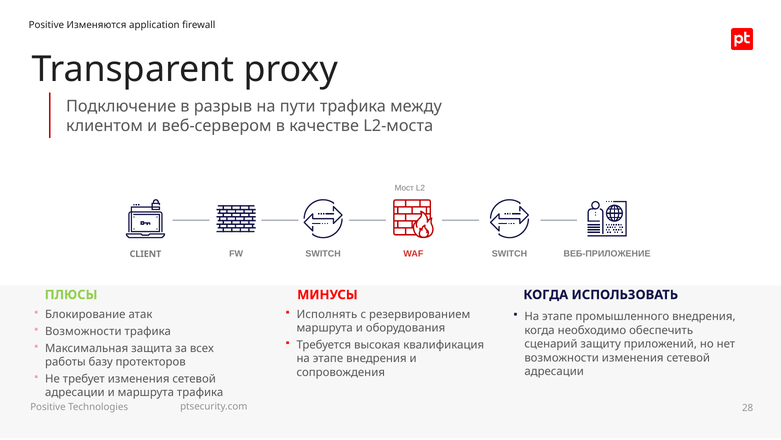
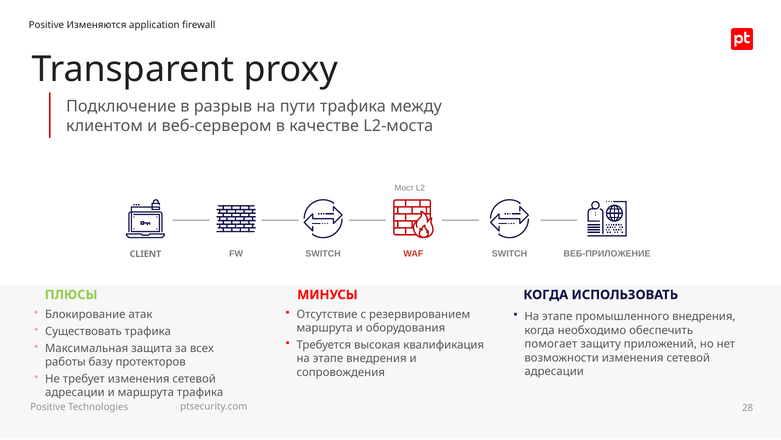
Исполнять: Исполнять -> Отсутствие
Возможности at (83, 331): Возможности -> Существовать
сценарий: сценарий -> помогает
